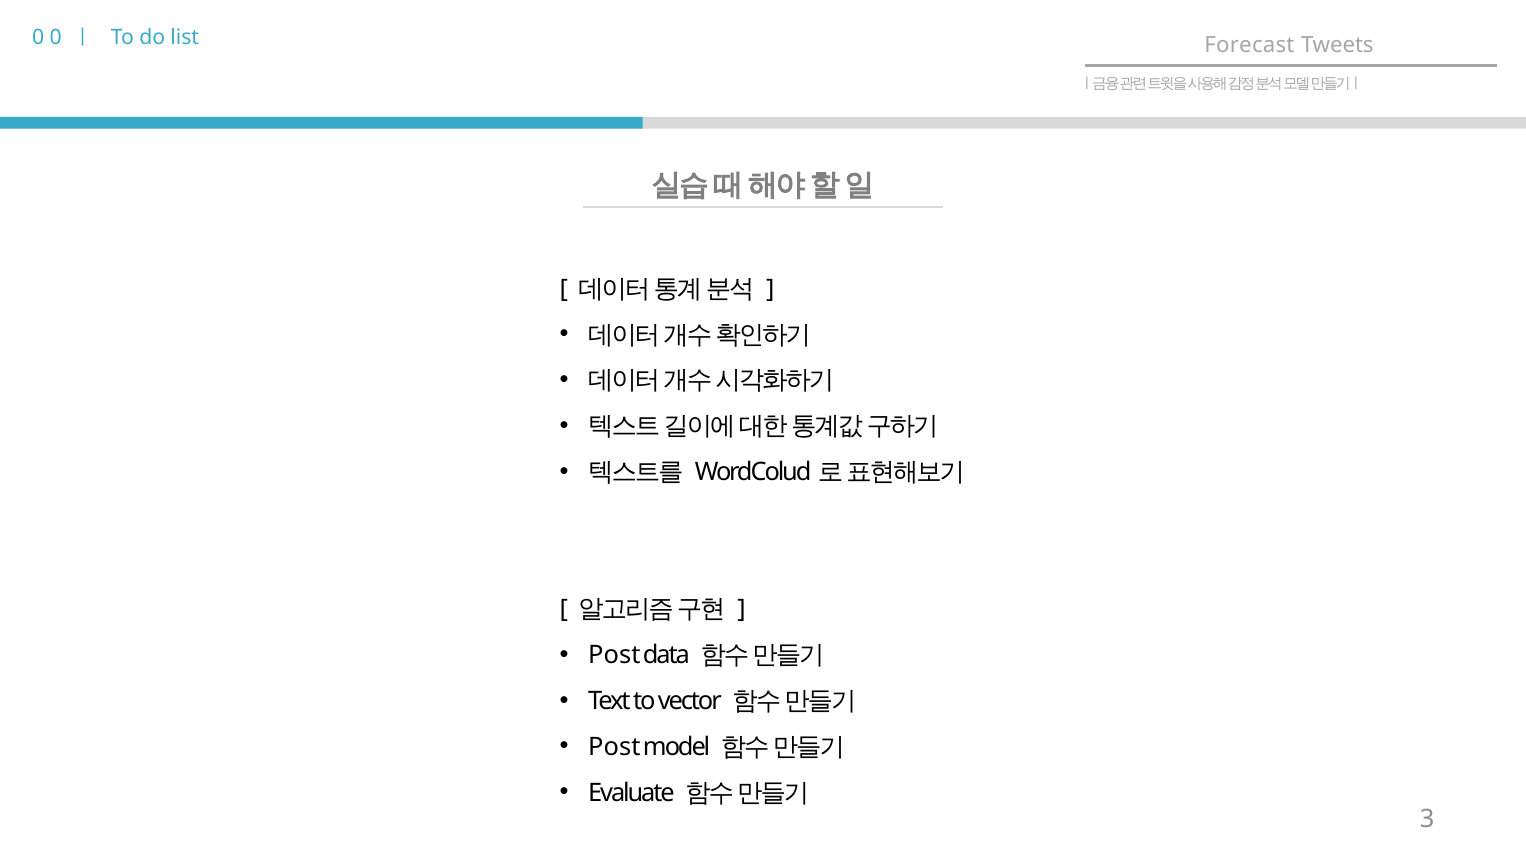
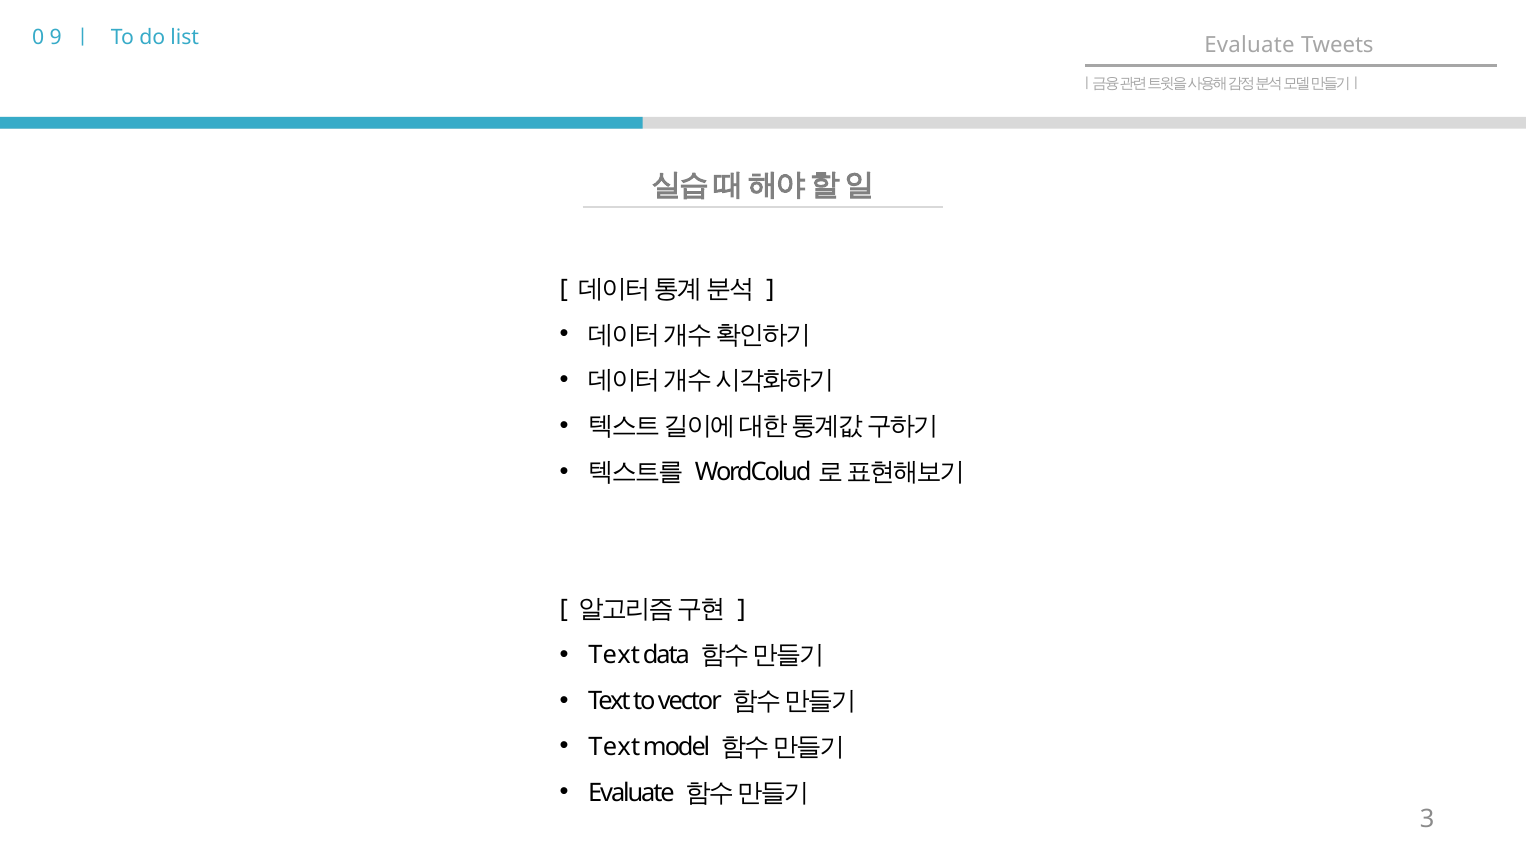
0 0: 0 -> 9
Forecast at (1249, 45): Forecast -> Evaluate
Post at (614, 655): Post -> Text
Post at (614, 746): Post -> Text
